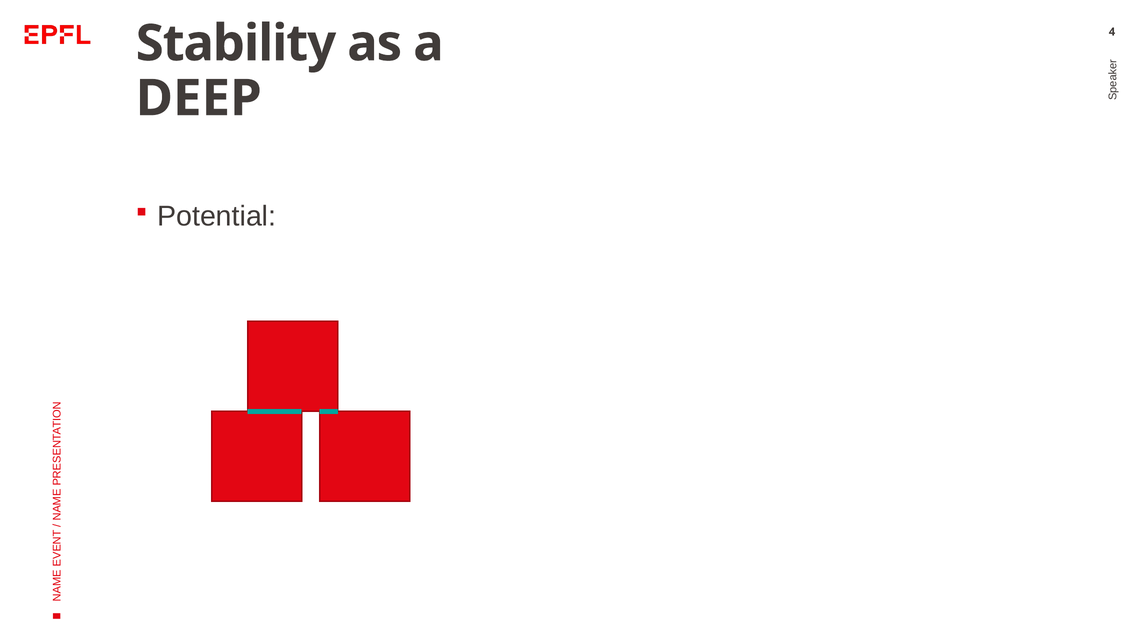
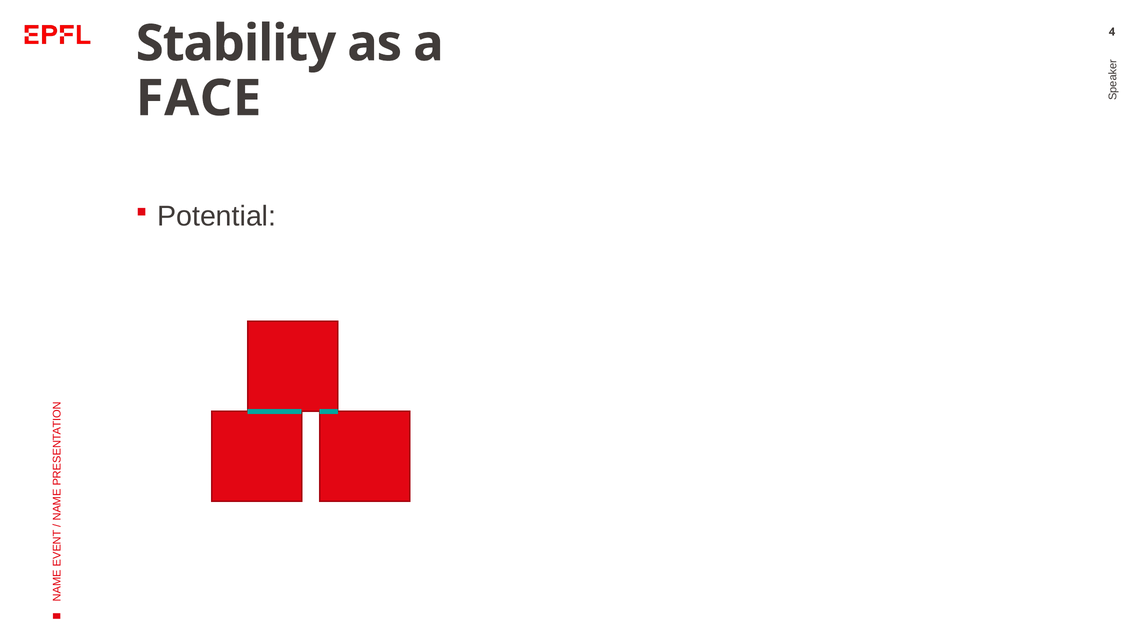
DEEP: DEEP -> FACE
